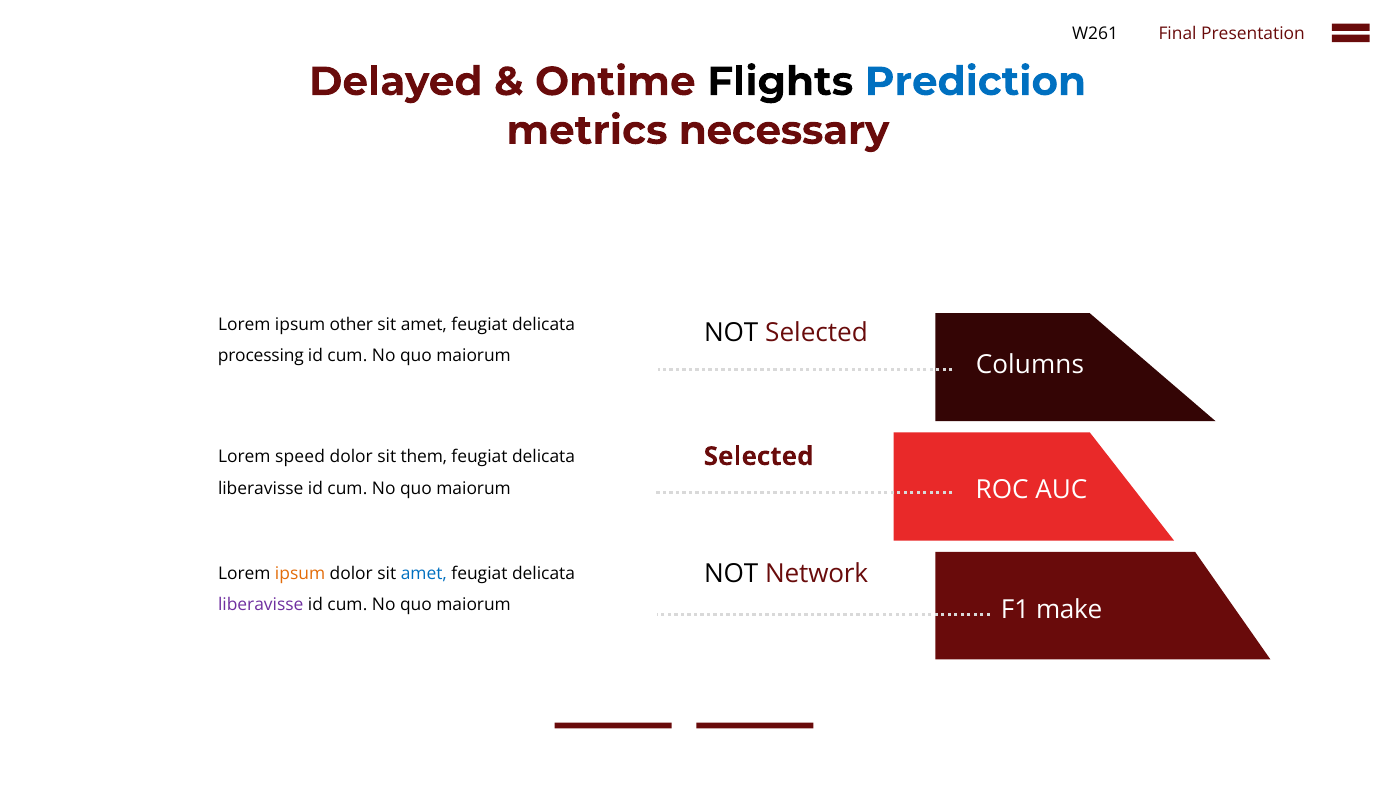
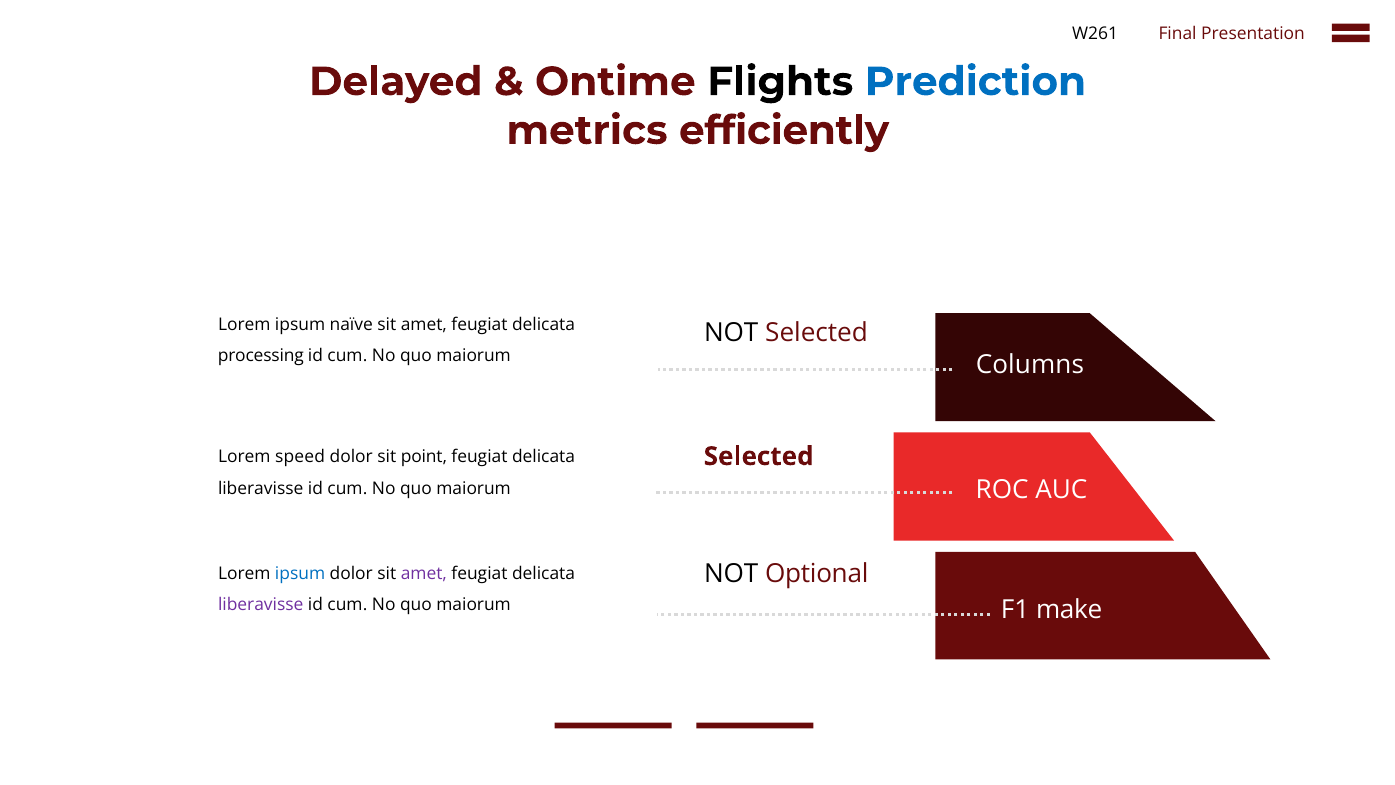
necessary: necessary -> efficiently
other: other -> naïve
them: them -> point
Network: Network -> Optional
ipsum at (300, 574) colour: orange -> blue
amet at (424, 574) colour: blue -> purple
